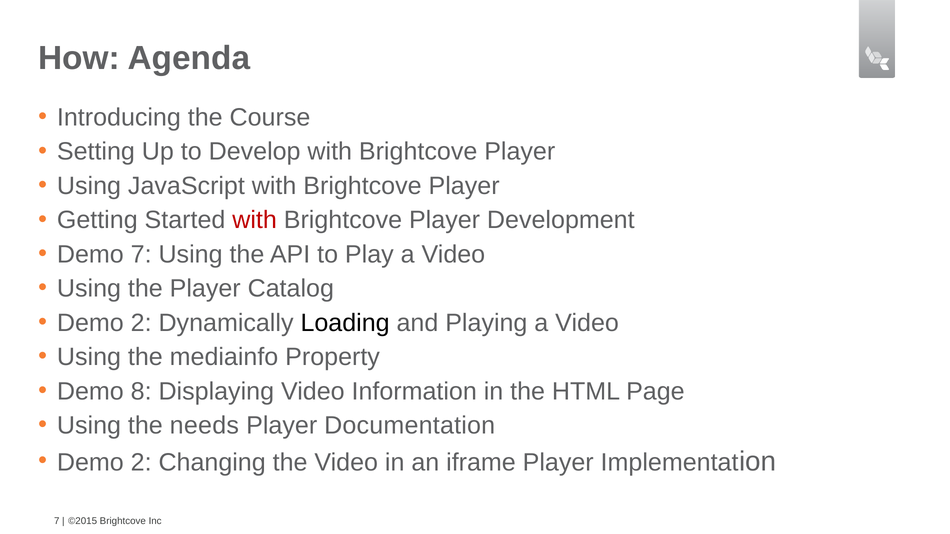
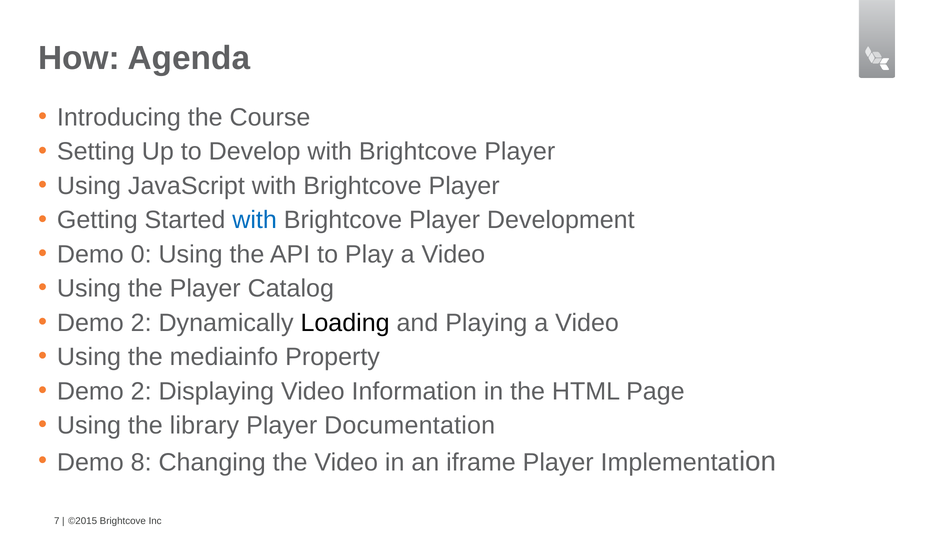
with at (255, 220) colour: red -> blue
Demo 7: 7 -> 0
8 at (141, 392): 8 -> 2
needs: needs -> library
2 at (141, 463): 2 -> 8
